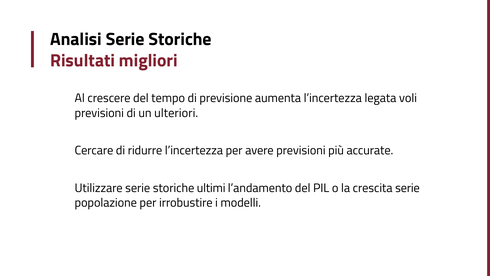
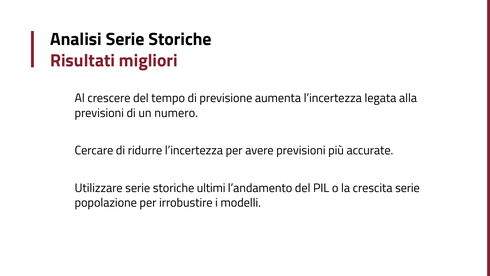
voli: voli -> alla
ulteriori: ulteriori -> numero
